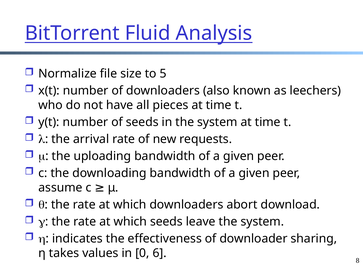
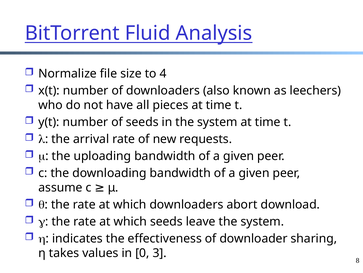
5: 5 -> 4
6: 6 -> 3
